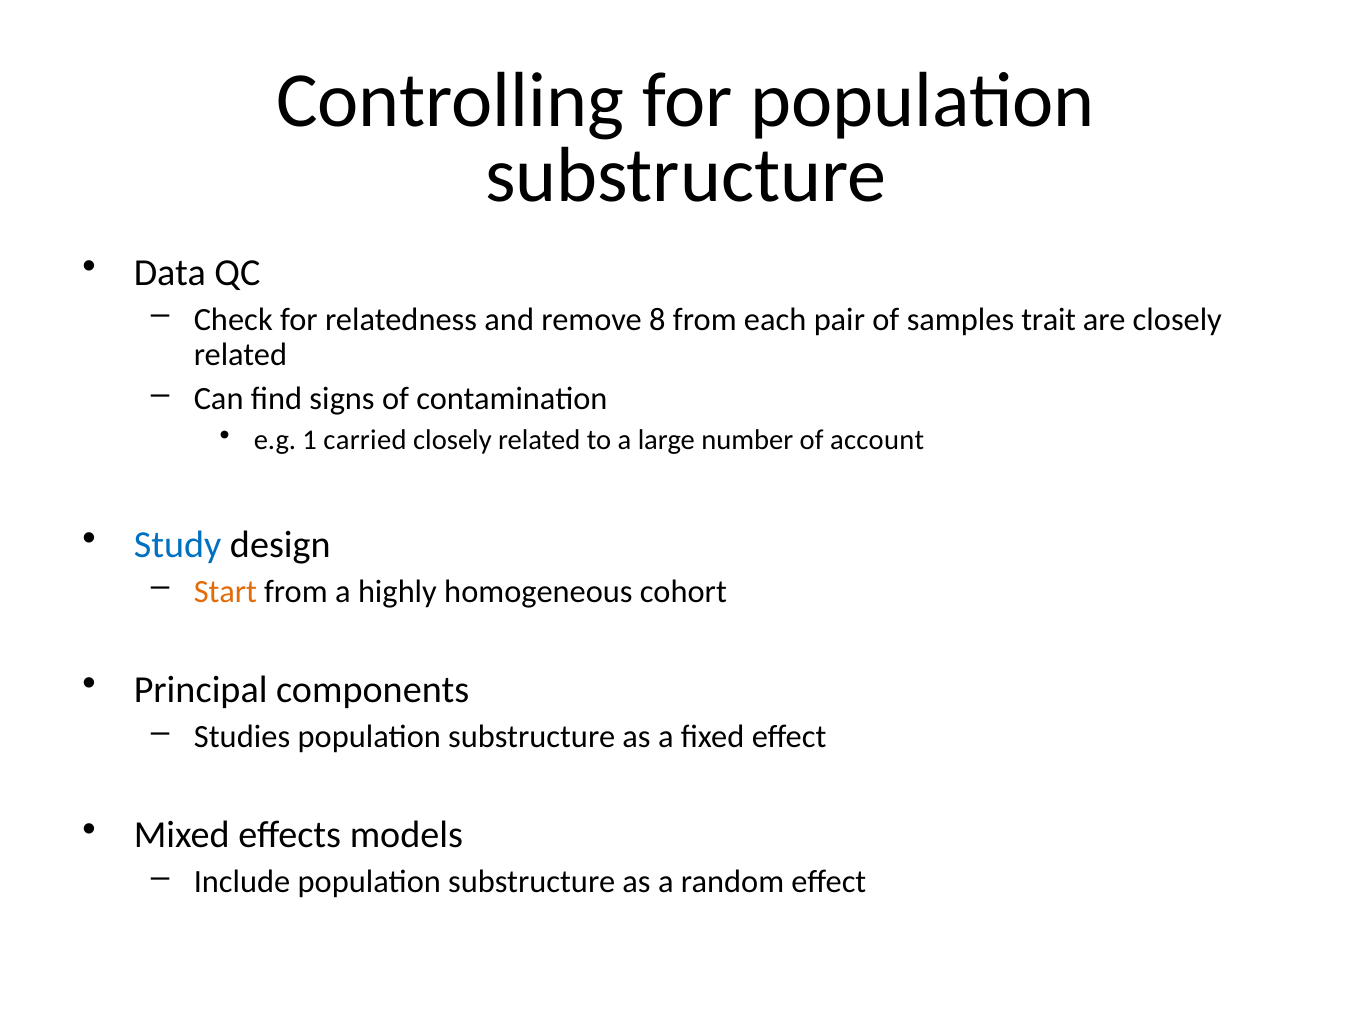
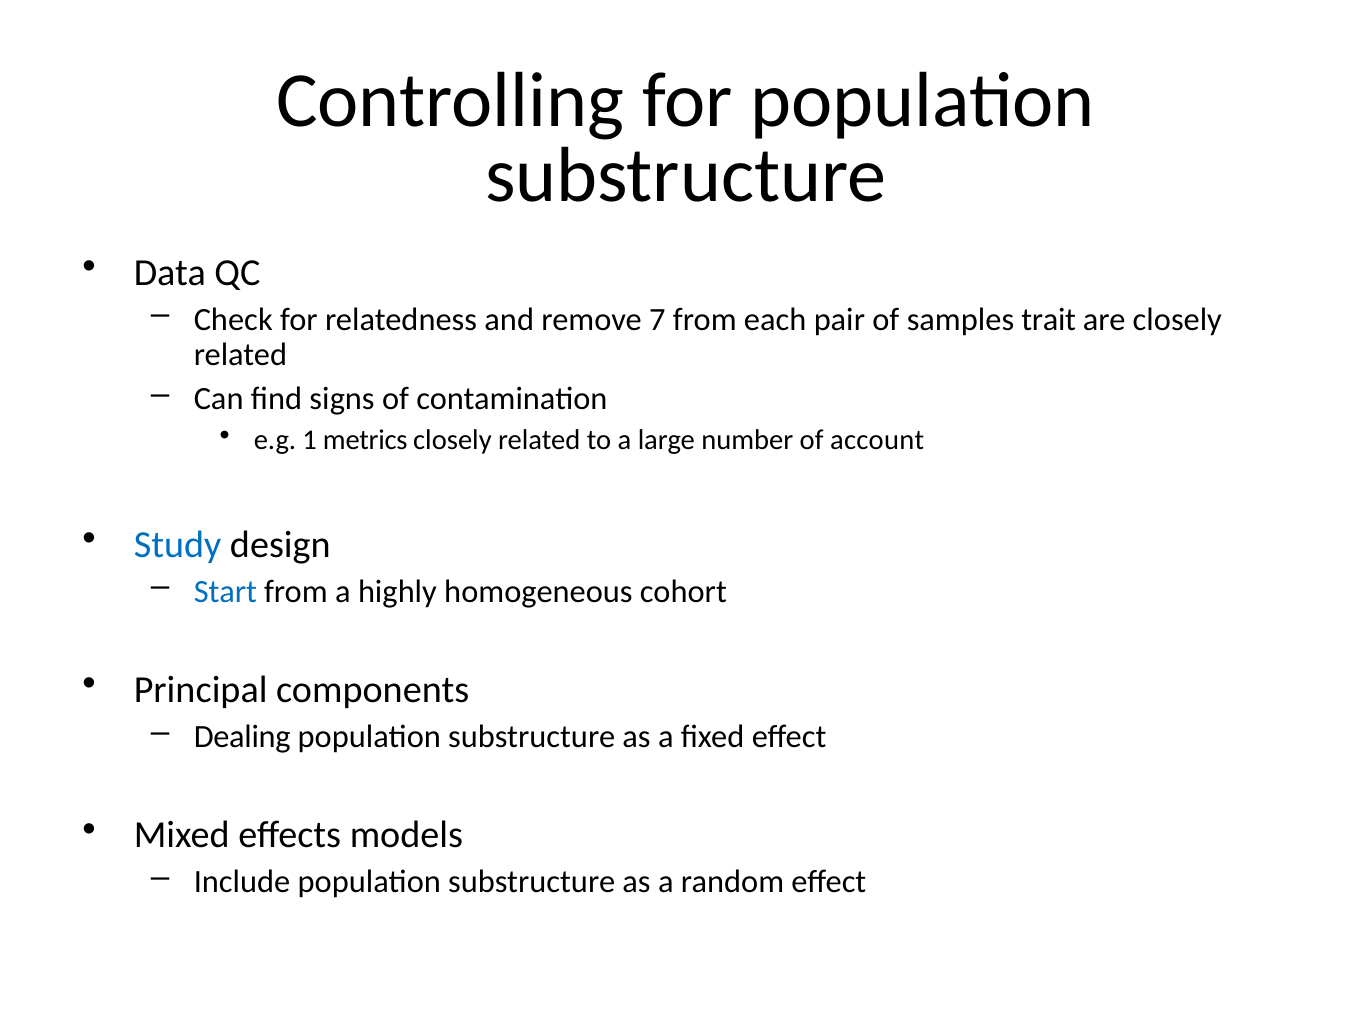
8: 8 -> 7
carried: carried -> metrics
Start colour: orange -> blue
Studies: Studies -> Dealing
